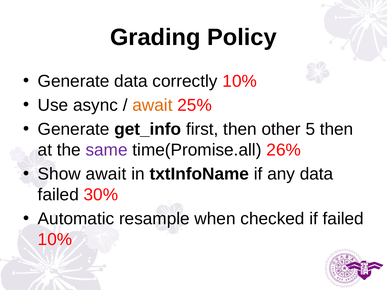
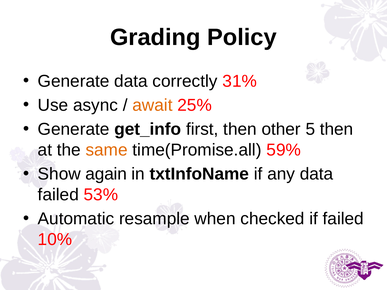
correctly 10%: 10% -> 31%
same colour: purple -> orange
26%: 26% -> 59%
Show await: await -> again
30%: 30% -> 53%
